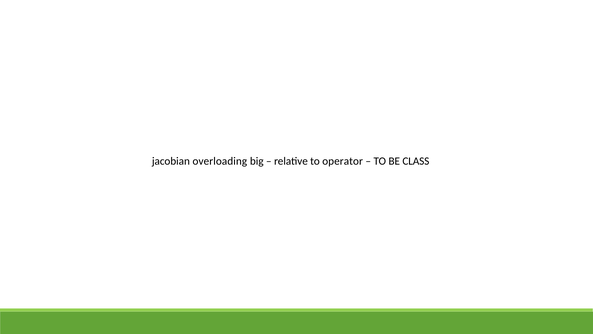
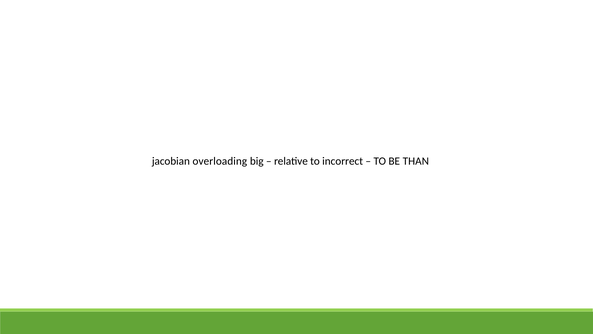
operator: operator -> incorrect
CLASS: CLASS -> THAN
